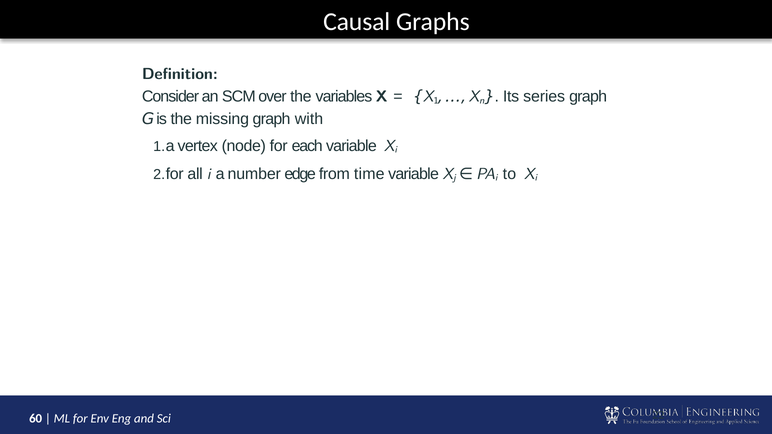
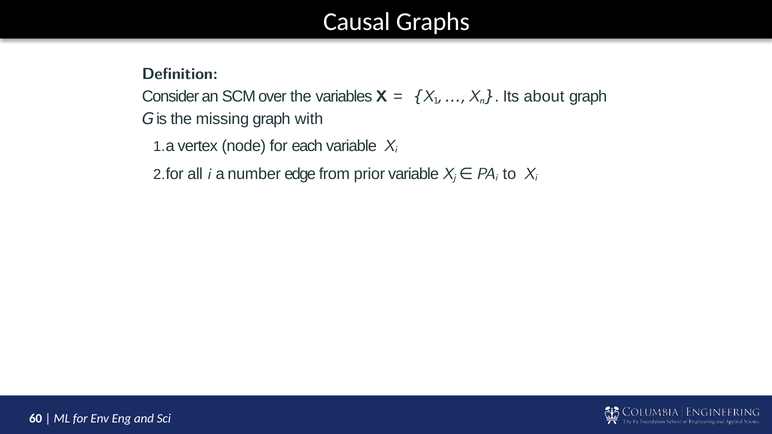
series: series -> about
time: time -> prior
